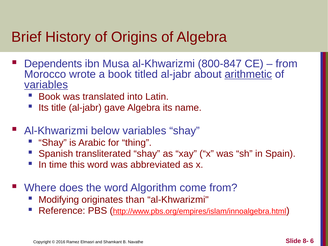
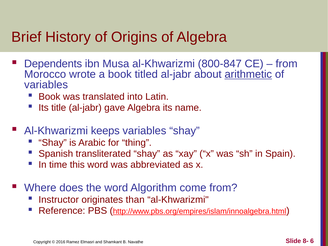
variables at (46, 85) underline: present -> none
below: below -> keeps
Modifying: Modifying -> Instructor
